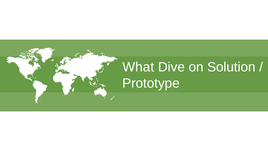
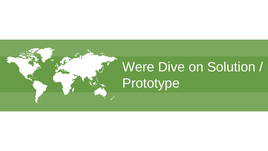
What: What -> Were
